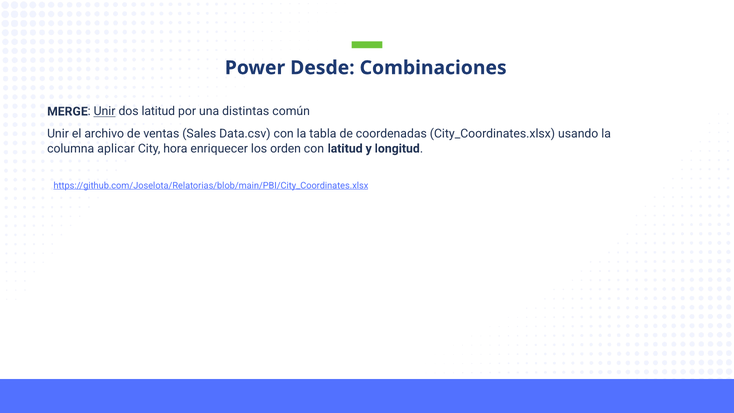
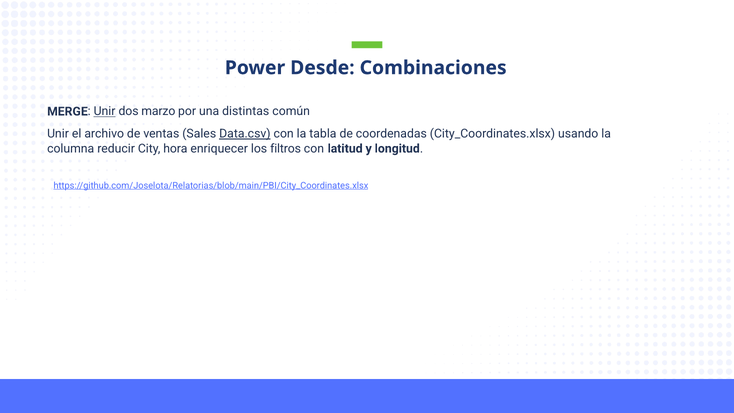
dos latitud: latitud -> marzo
Data.csv underline: none -> present
aplicar: aplicar -> reducir
orden: orden -> filtros
